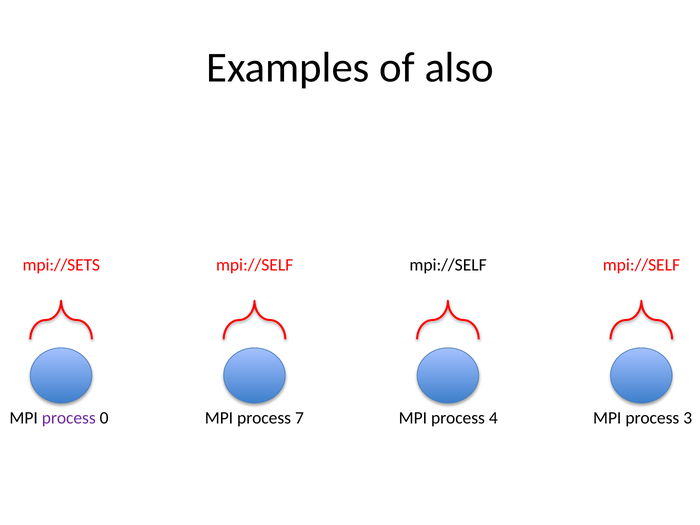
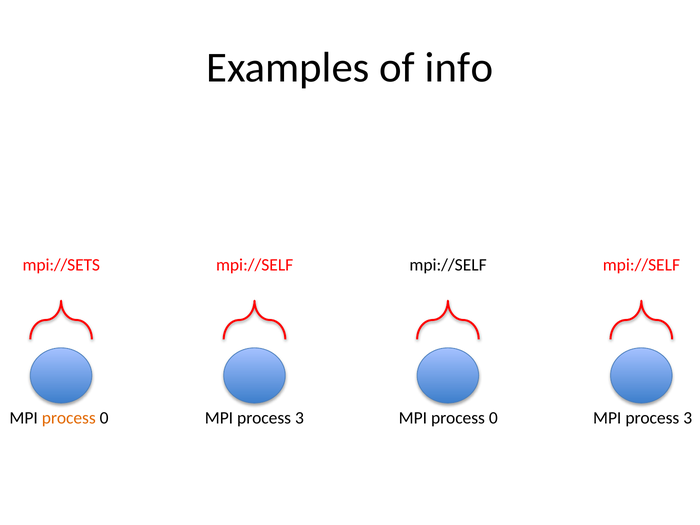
also: also -> info
process at (69, 418) colour: purple -> orange
7 at (299, 418): 7 -> 3
4 at (493, 418): 4 -> 0
